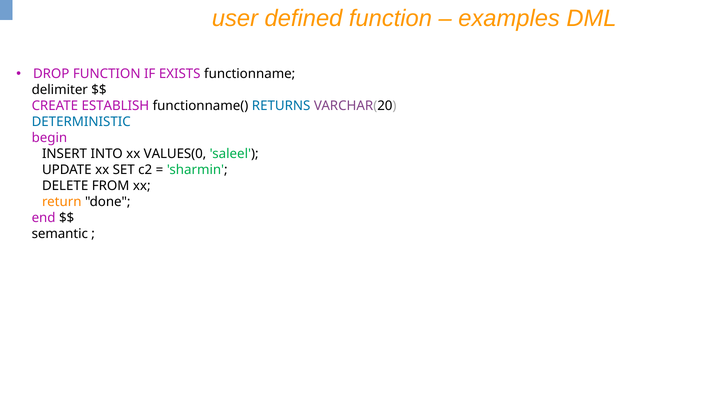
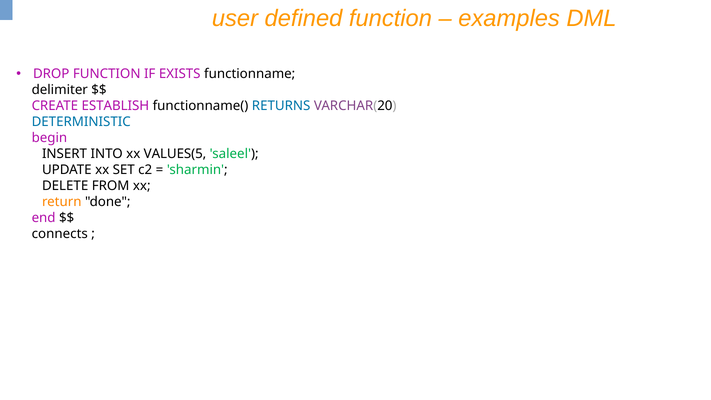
VALUES(0: VALUES(0 -> VALUES(5
semantic: semantic -> connects
